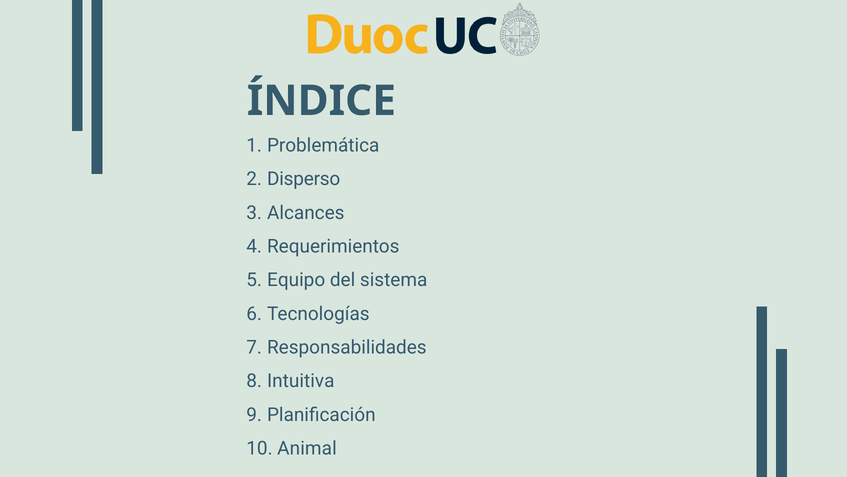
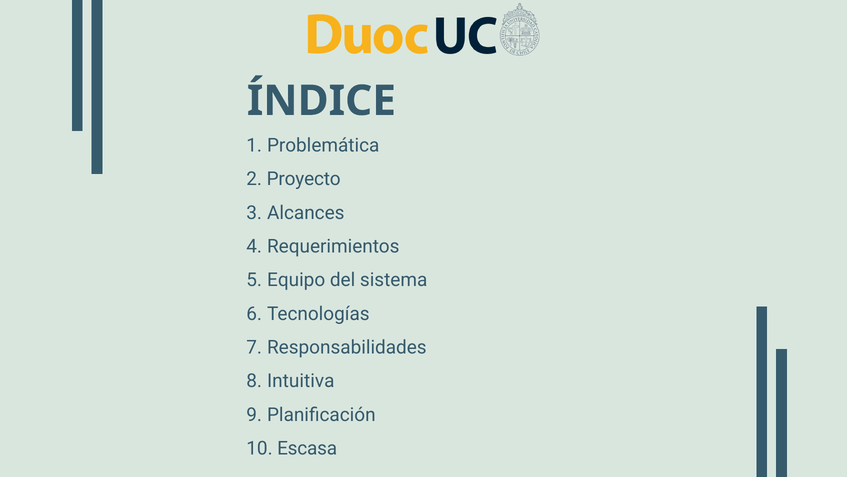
Disperso: Disperso -> Proyecto
Animal: Animal -> Escasa
